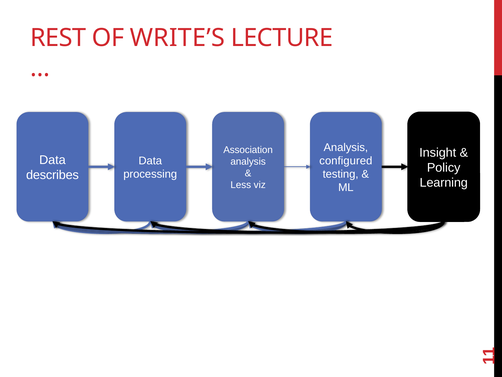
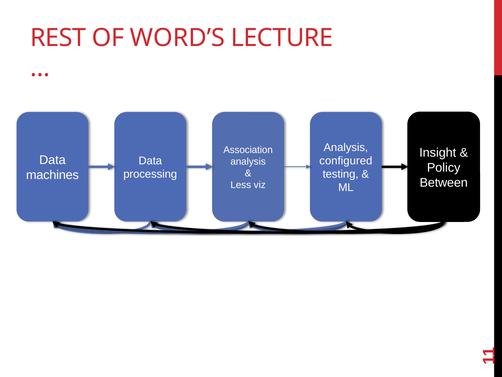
WRITE’S: WRITE’S -> WORD’S
describes: describes -> machines
Learning: Learning -> Between
